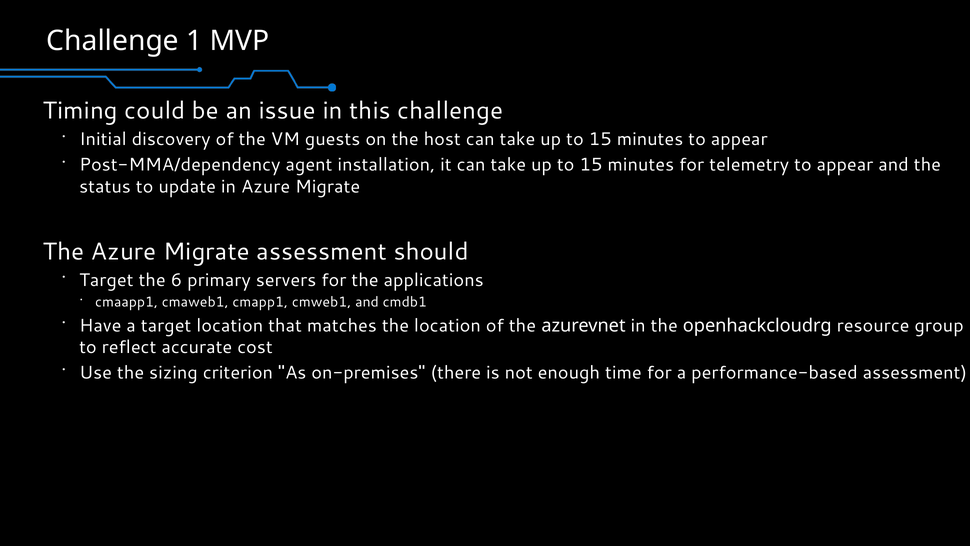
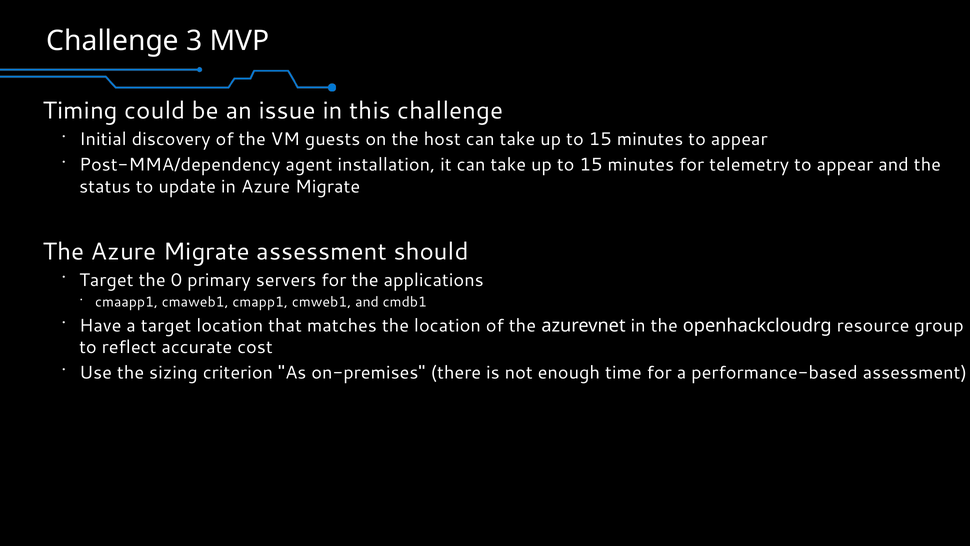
1: 1 -> 3
6: 6 -> 0
